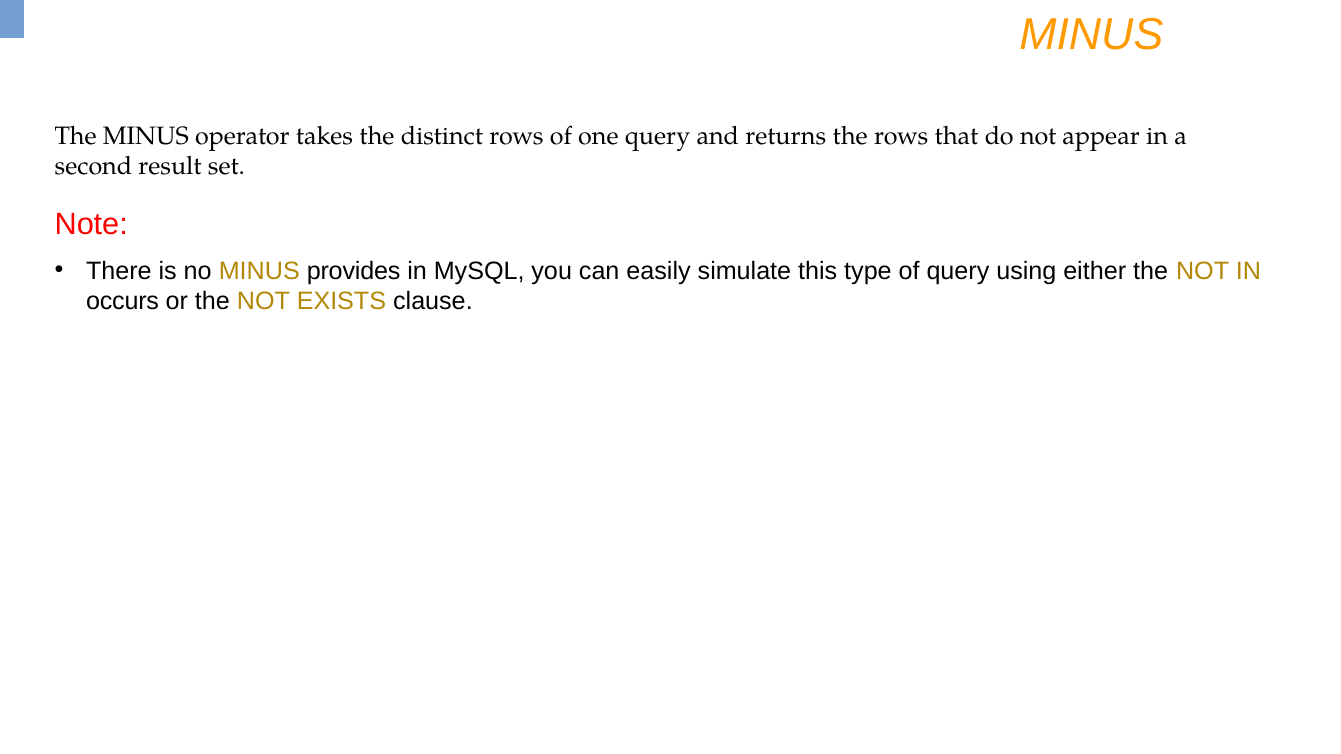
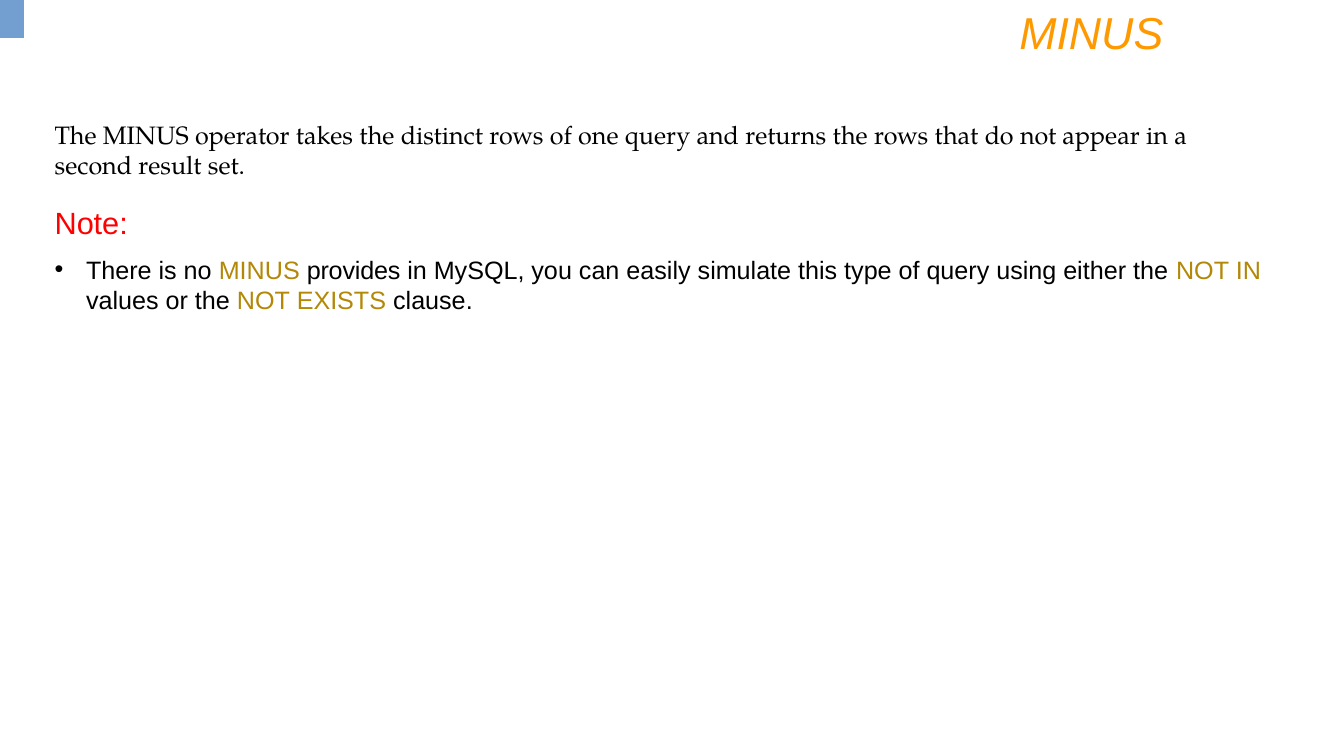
occurs: occurs -> values
